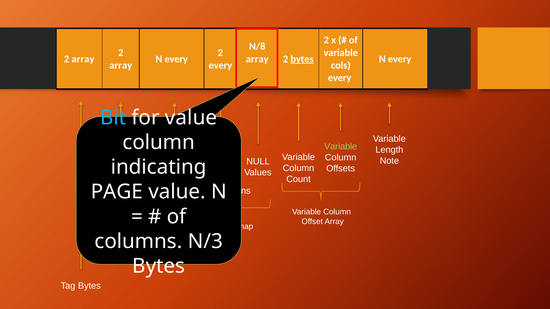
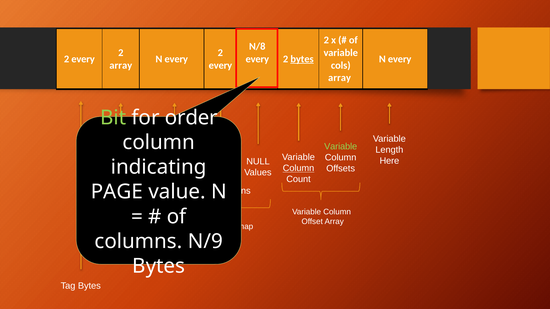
array at (83, 59): array -> every
array at (257, 59): array -> every
every at (340, 78): every -> array
Bit colour: light blue -> light green
for value: value -> order
Note: Note -> Here
Column at (299, 168) underline: none -> present
N/3: N/3 -> N/9
